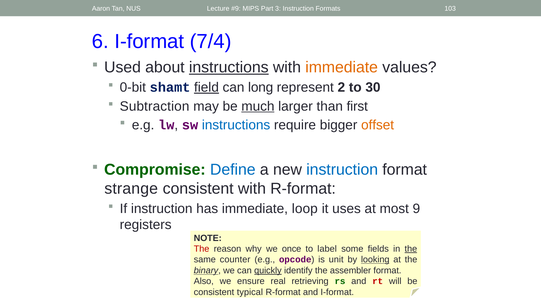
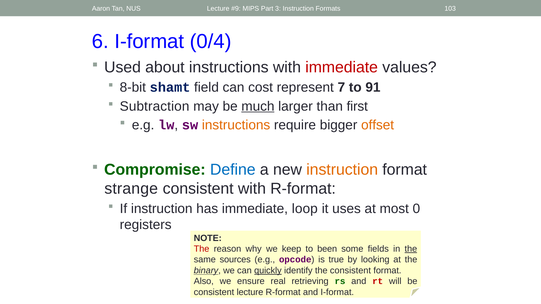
7/4: 7/4 -> 0/4
instructions at (229, 67) underline: present -> none
immediate at (342, 67) colour: orange -> red
0-bit: 0-bit -> 8-bit
field underline: present -> none
long: long -> cost
2: 2 -> 7
30: 30 -> 91
instructions at (236, 125) colour: blue -> orange
instruction at (342, 170) colour: blue -> orange
9: 9 -> 0
once: once -> keep
label: label -> been
counter: counter -> sources
unit: unit -> true
looking underline: present -> none
the assembler: assembler -> consistent
consistent typical: typical -> lecture
